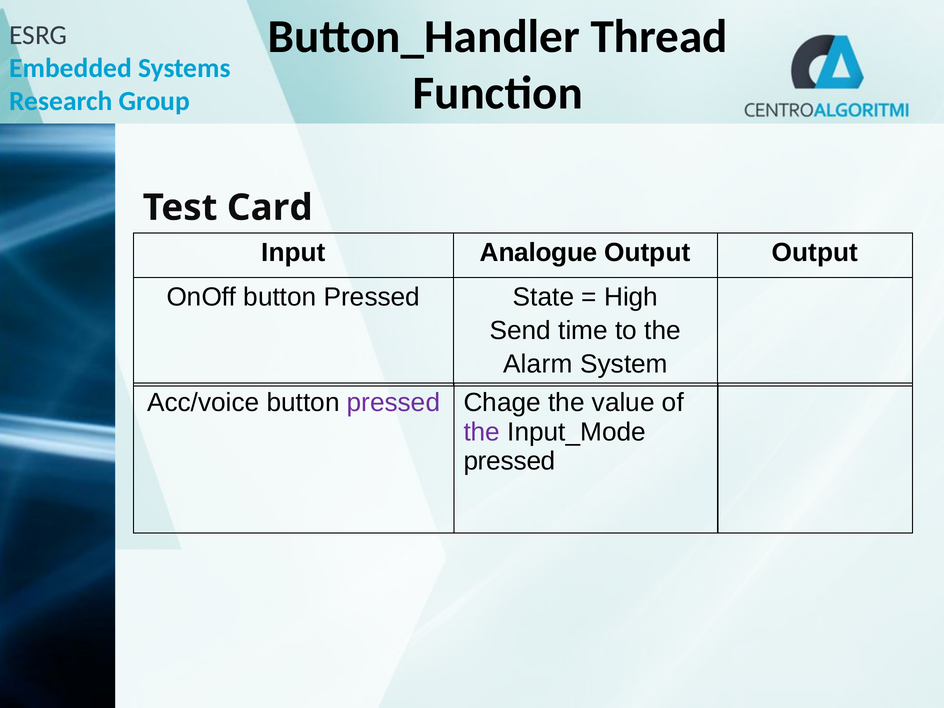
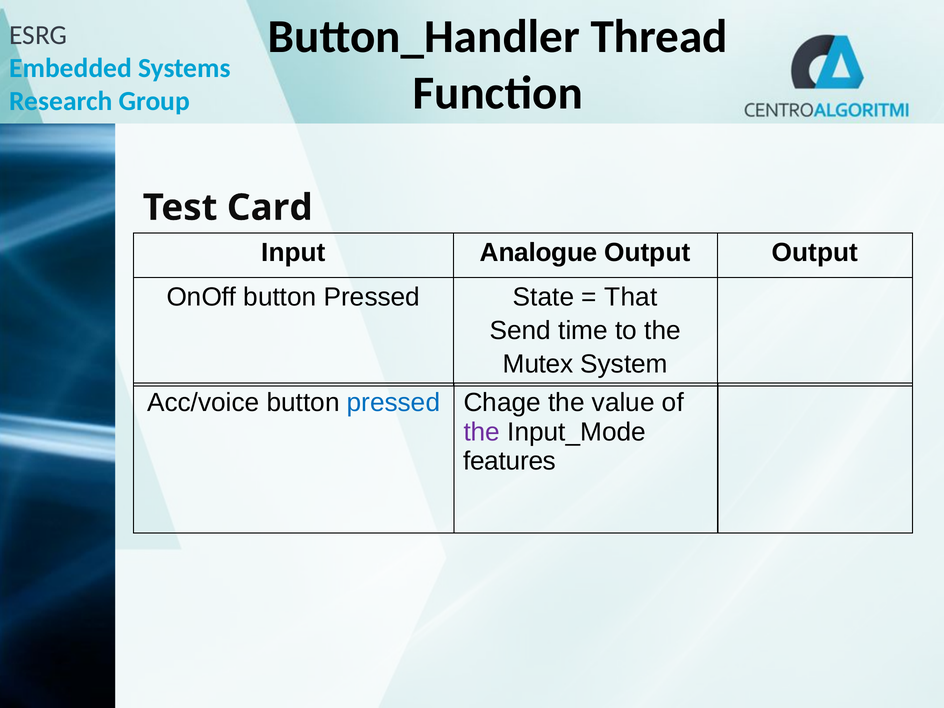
High: High -> That
Alarm: Alarm -> Mutex
pressed at (394, 403) colour: purple -> blue
pressed at (510, 461): pressed -> features
